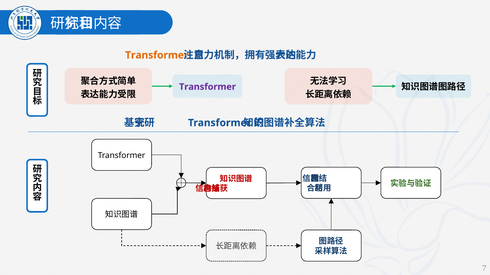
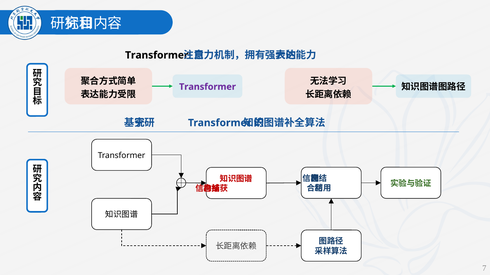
Transformer at (158, 55) colour: orange -> black
